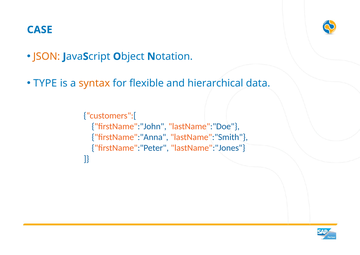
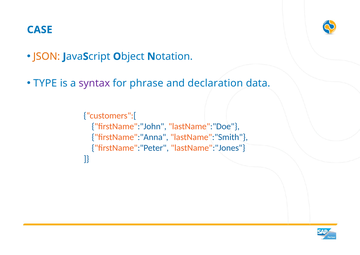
syntax colour: orange -> purple
flexible: flexible -> phrase
hierarchical: hierarchical -> declaration
